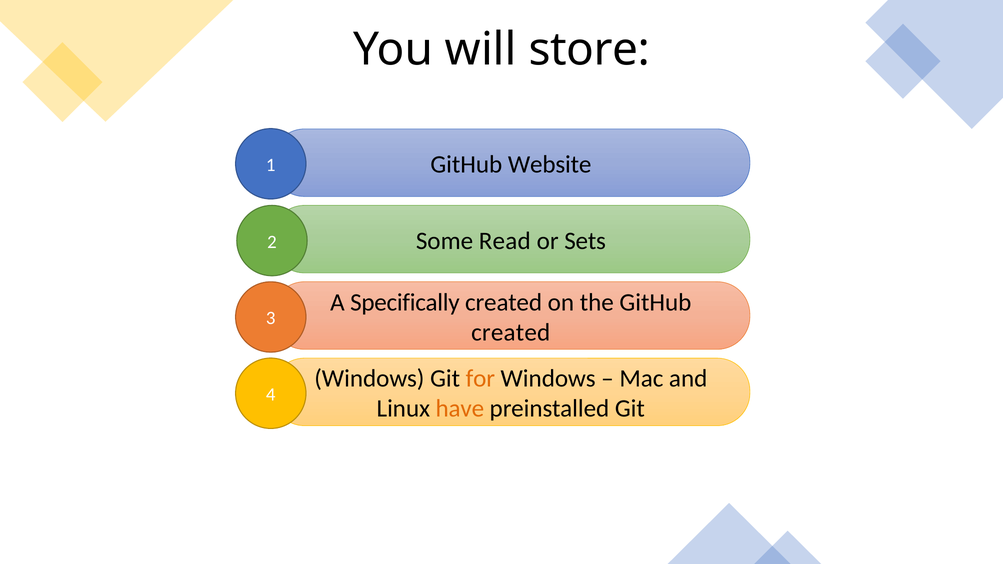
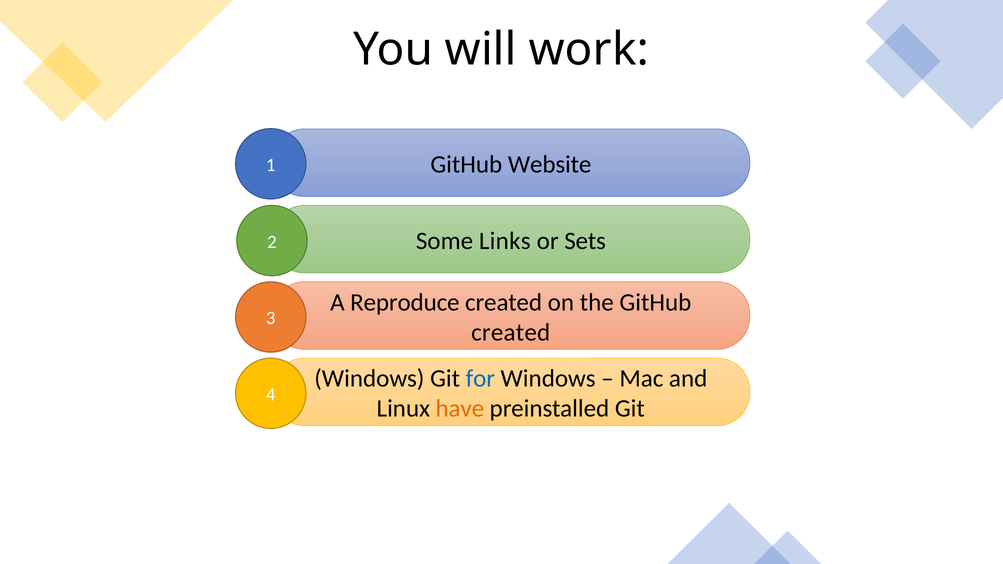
store: store -> work
Read: Read -> Links
Specifically: Specifically -> Reproduce
for colour: orange -> blue
